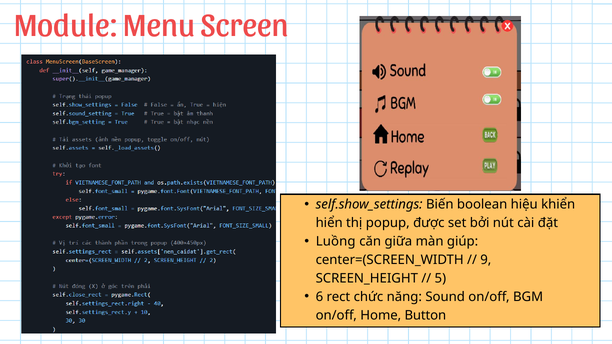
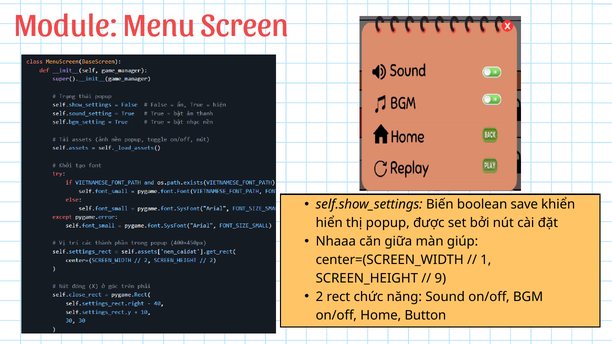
hiệu: hiệu -> save
Luồng: Luồng -> Nhaaa
9: 9 -> 1
5: 5 -> 9
6: 6 -> 2
